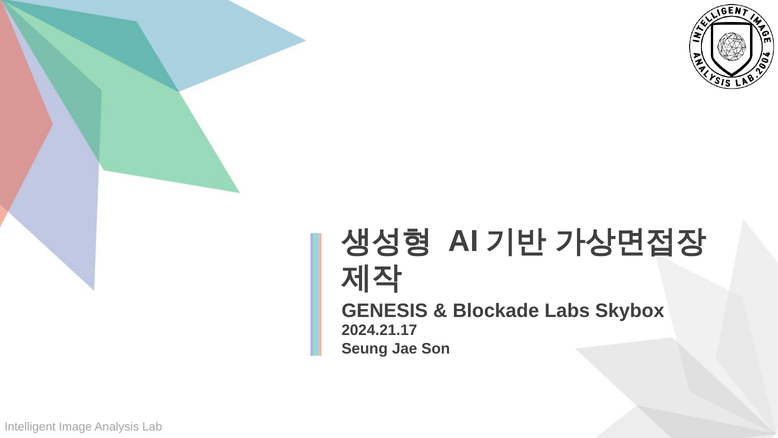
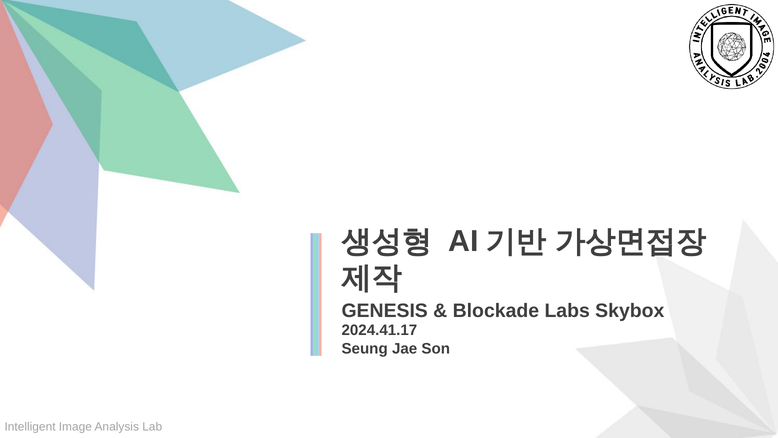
2024.21.17: 2024.21.17 -> 2024.41.17
